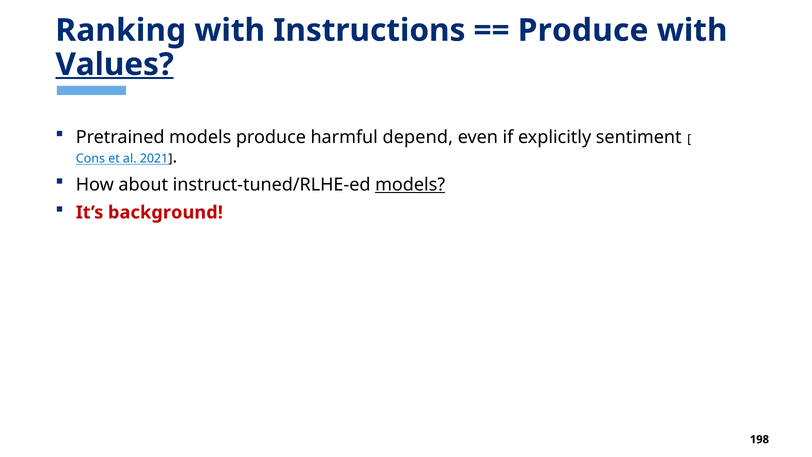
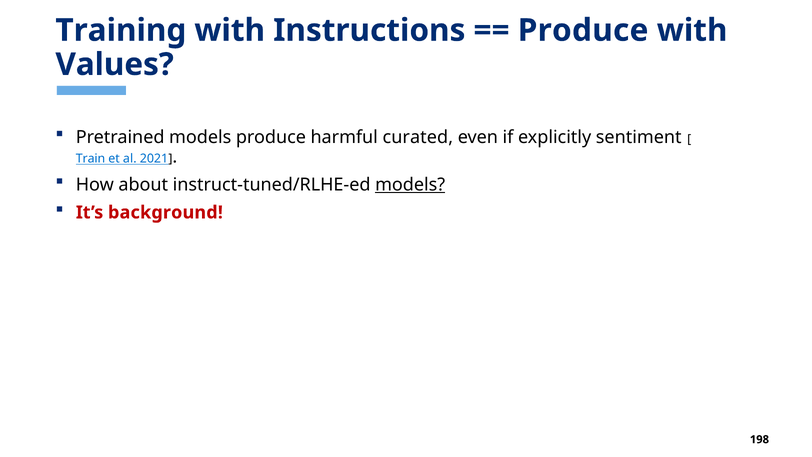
Ranking: Ranking -> Training
Values underline: present -> none
depend: depend -> curated
Cons: Cons -> Train
